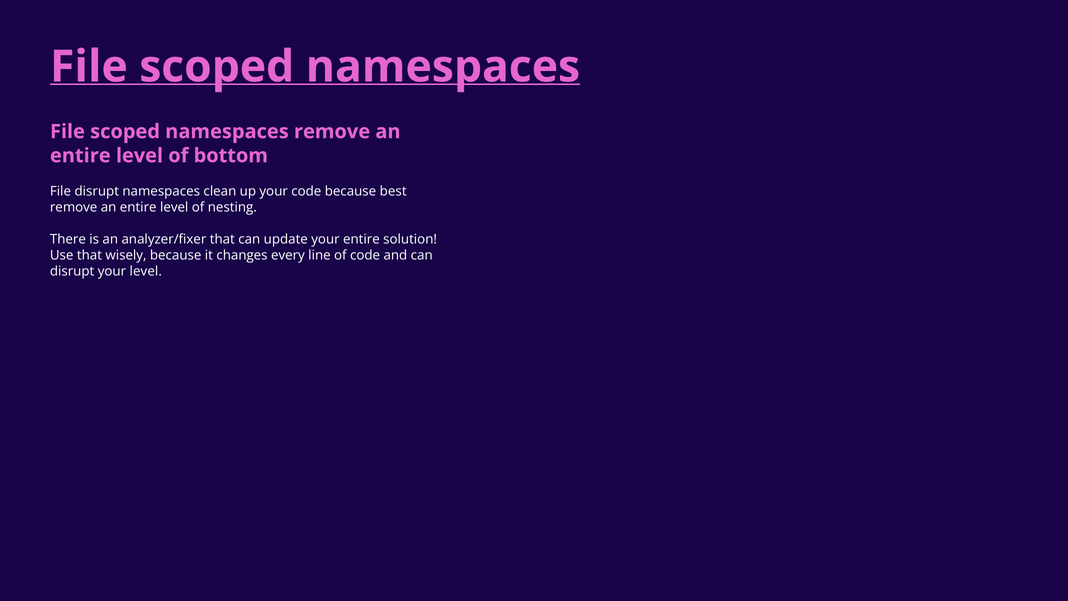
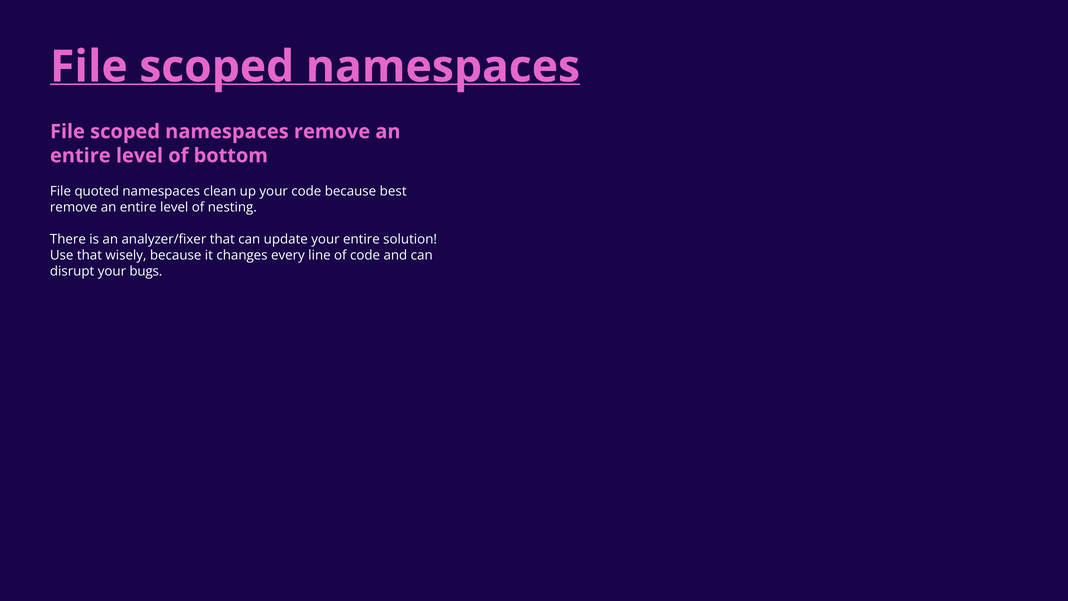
File disrupt: disrupt -> quoted
your level: level -> bugs
